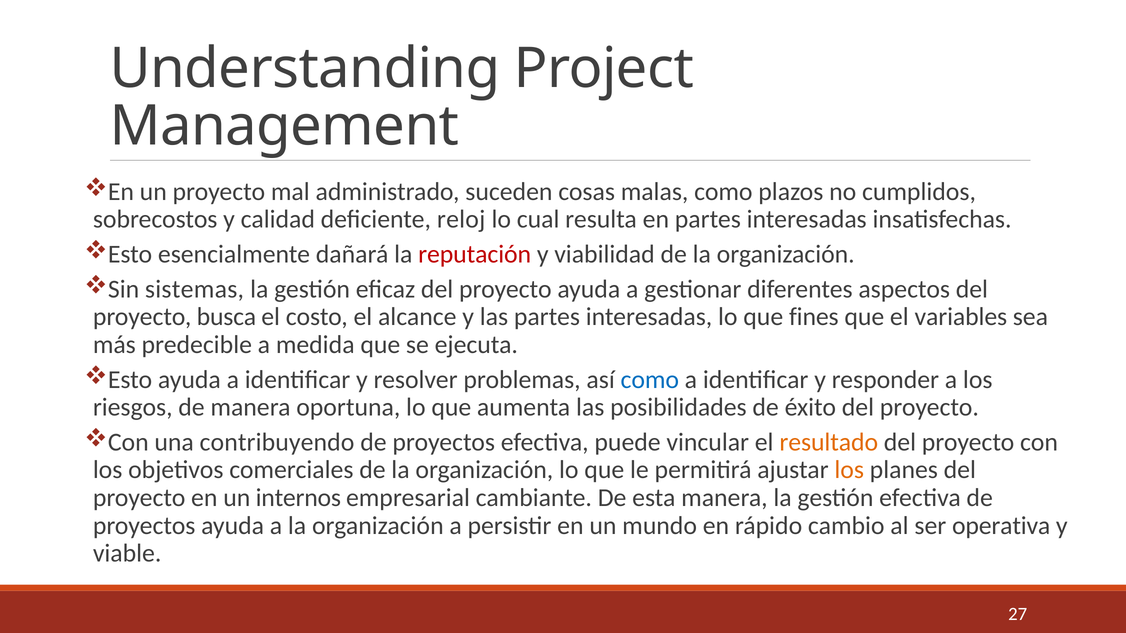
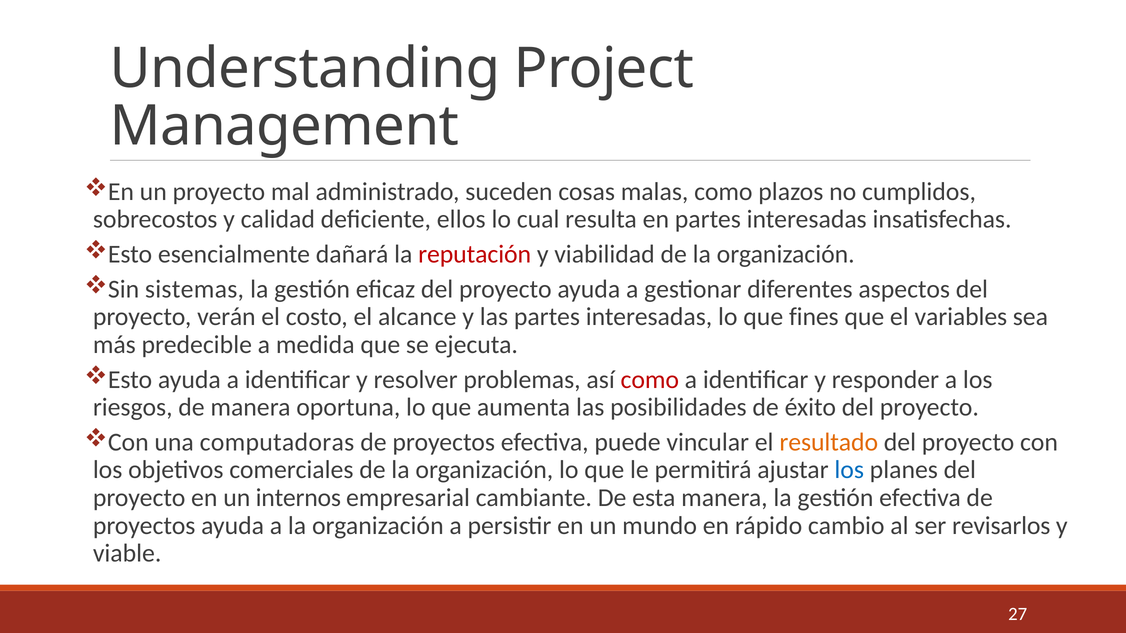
reloj: reloj -> ellos
busca: busca -> verán
como at (650, 380) colour: blue -> red
contribuyendo: contribuyendo -> computadoras
los at (849, 470) colour: orange -> blue
operativa: operativa -> revisarlos
